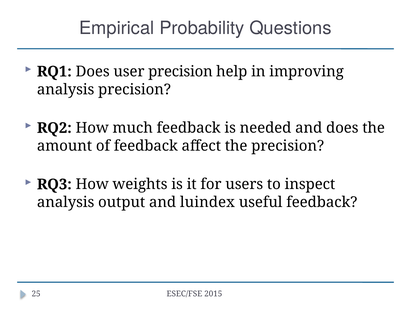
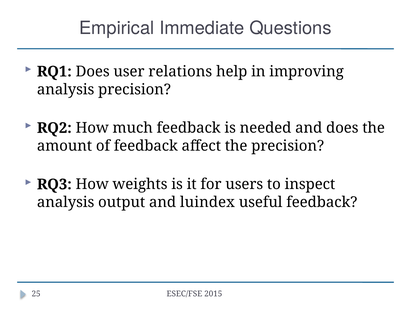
Probability: Probability -> Immediate
user precision: precision -> relations
